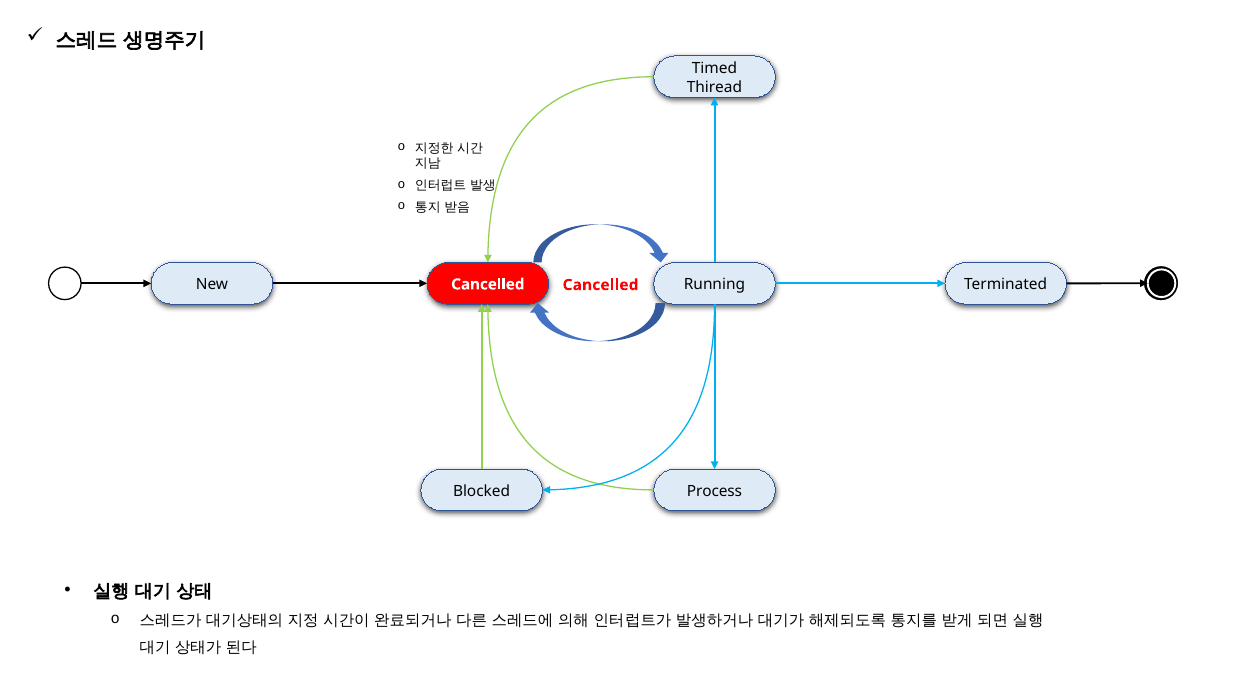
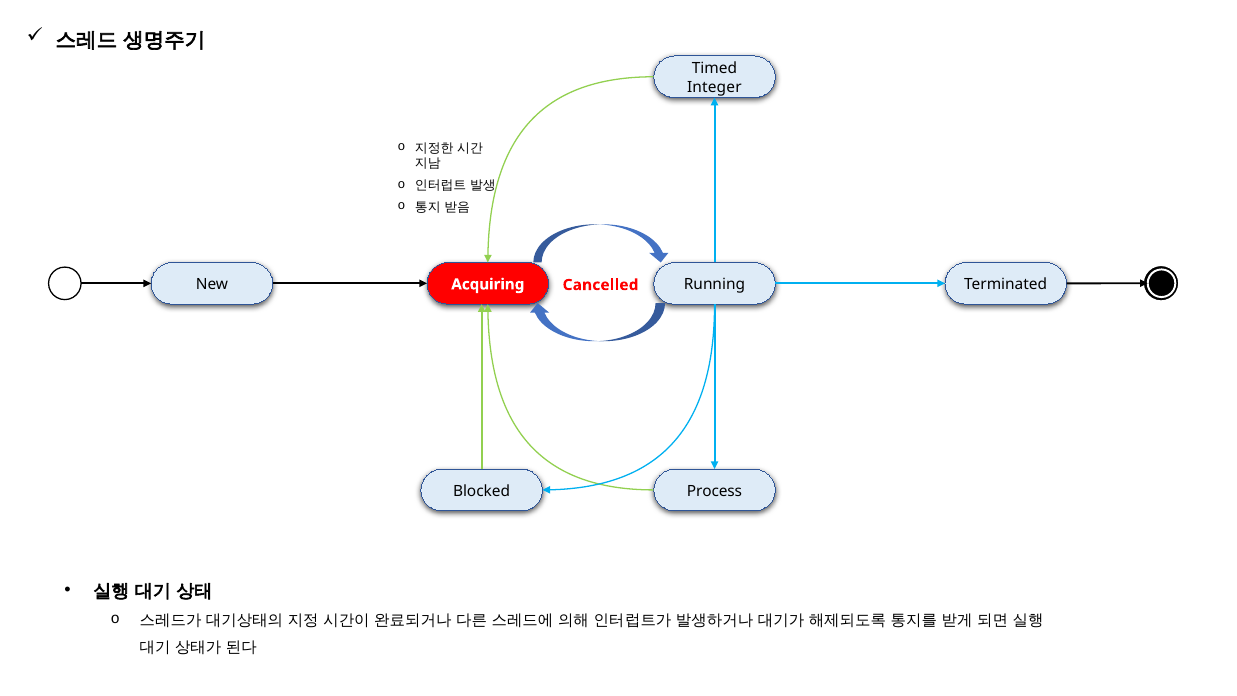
Thiread: Thiread -> Integer
New Cancelled: Cancelled -> Acquiring
